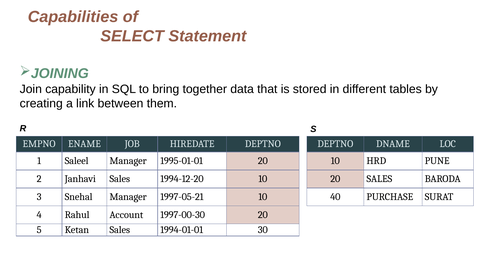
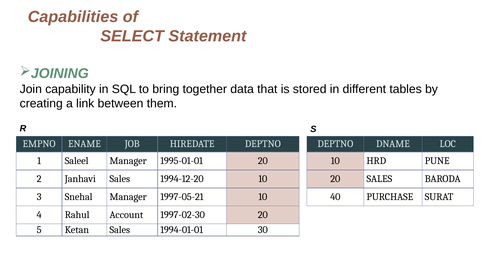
1997-00-30: 1997-00-30 -> 1997-02-30
